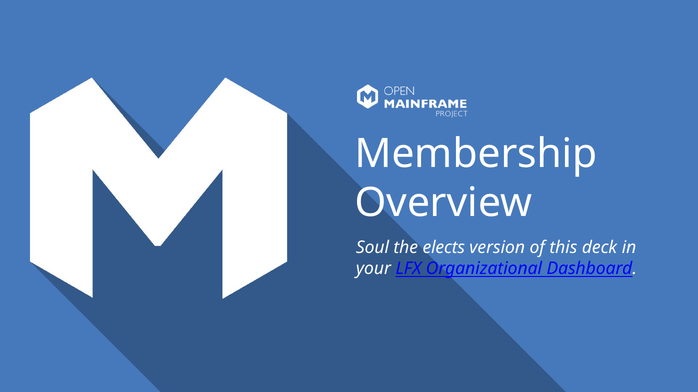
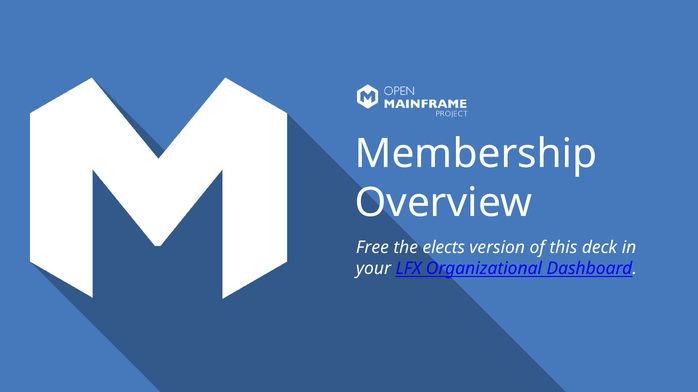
Soul: Soul -> Free
